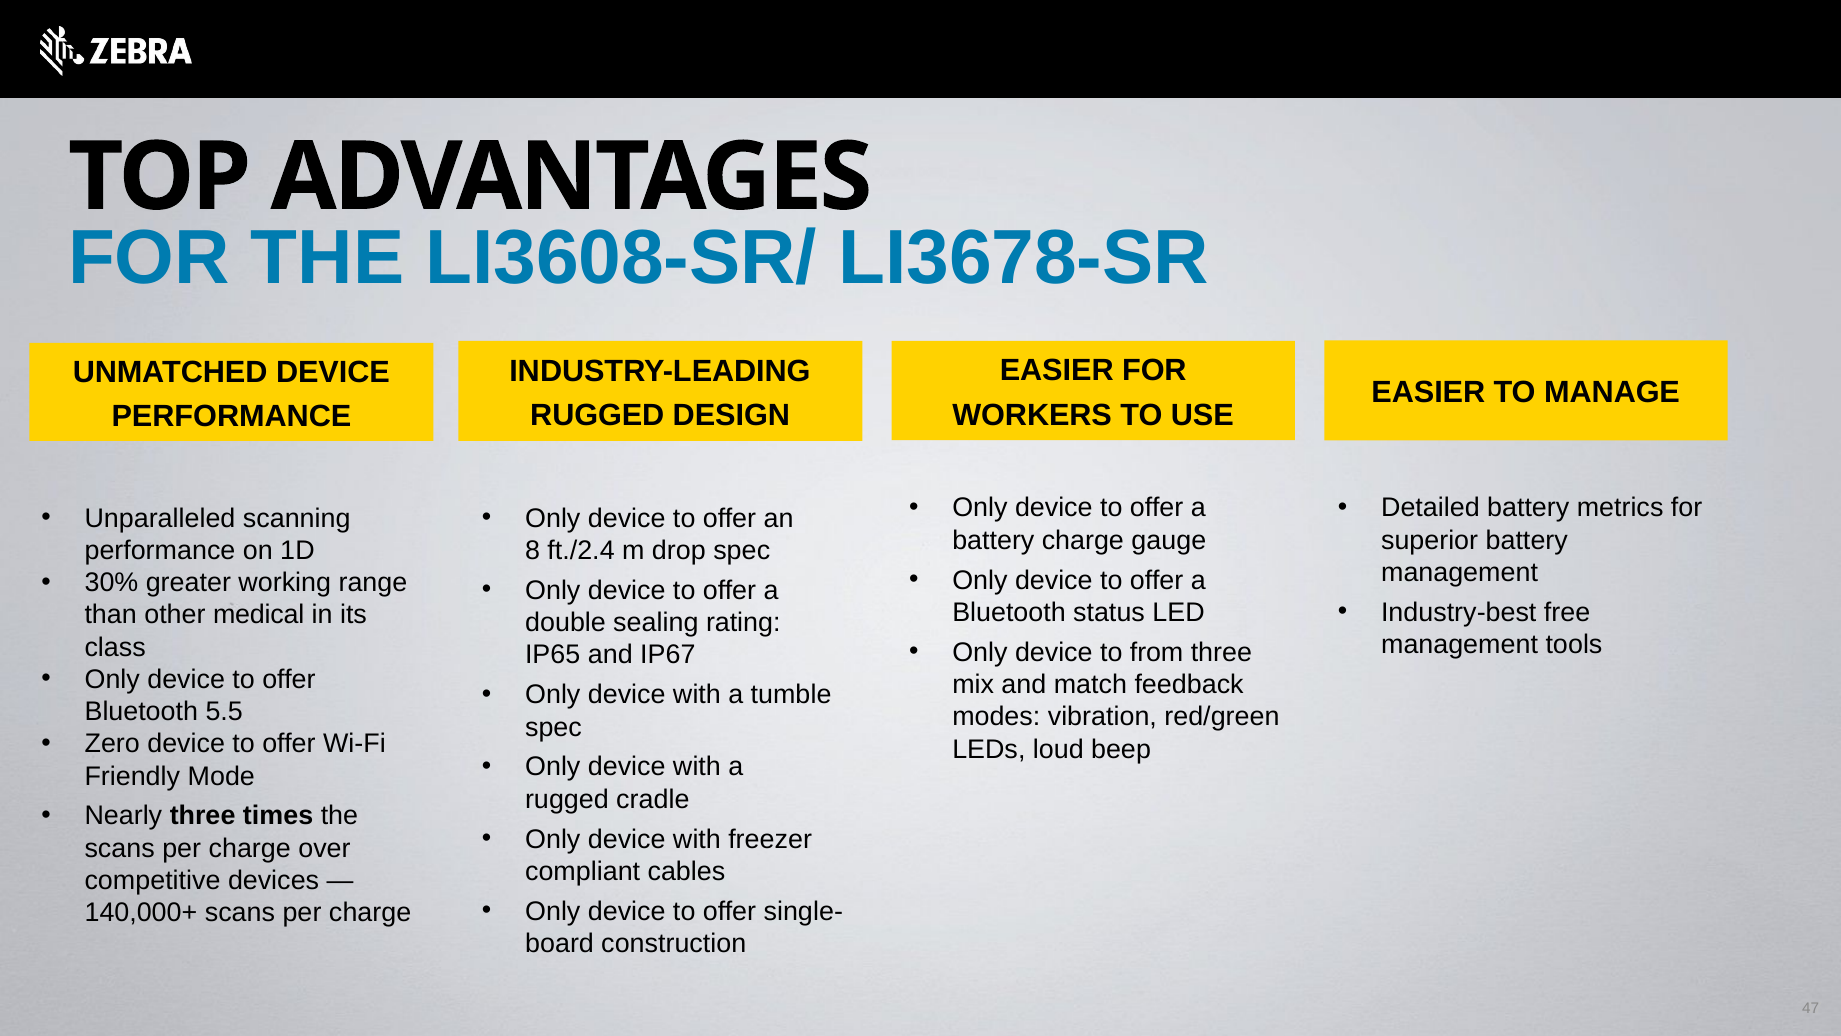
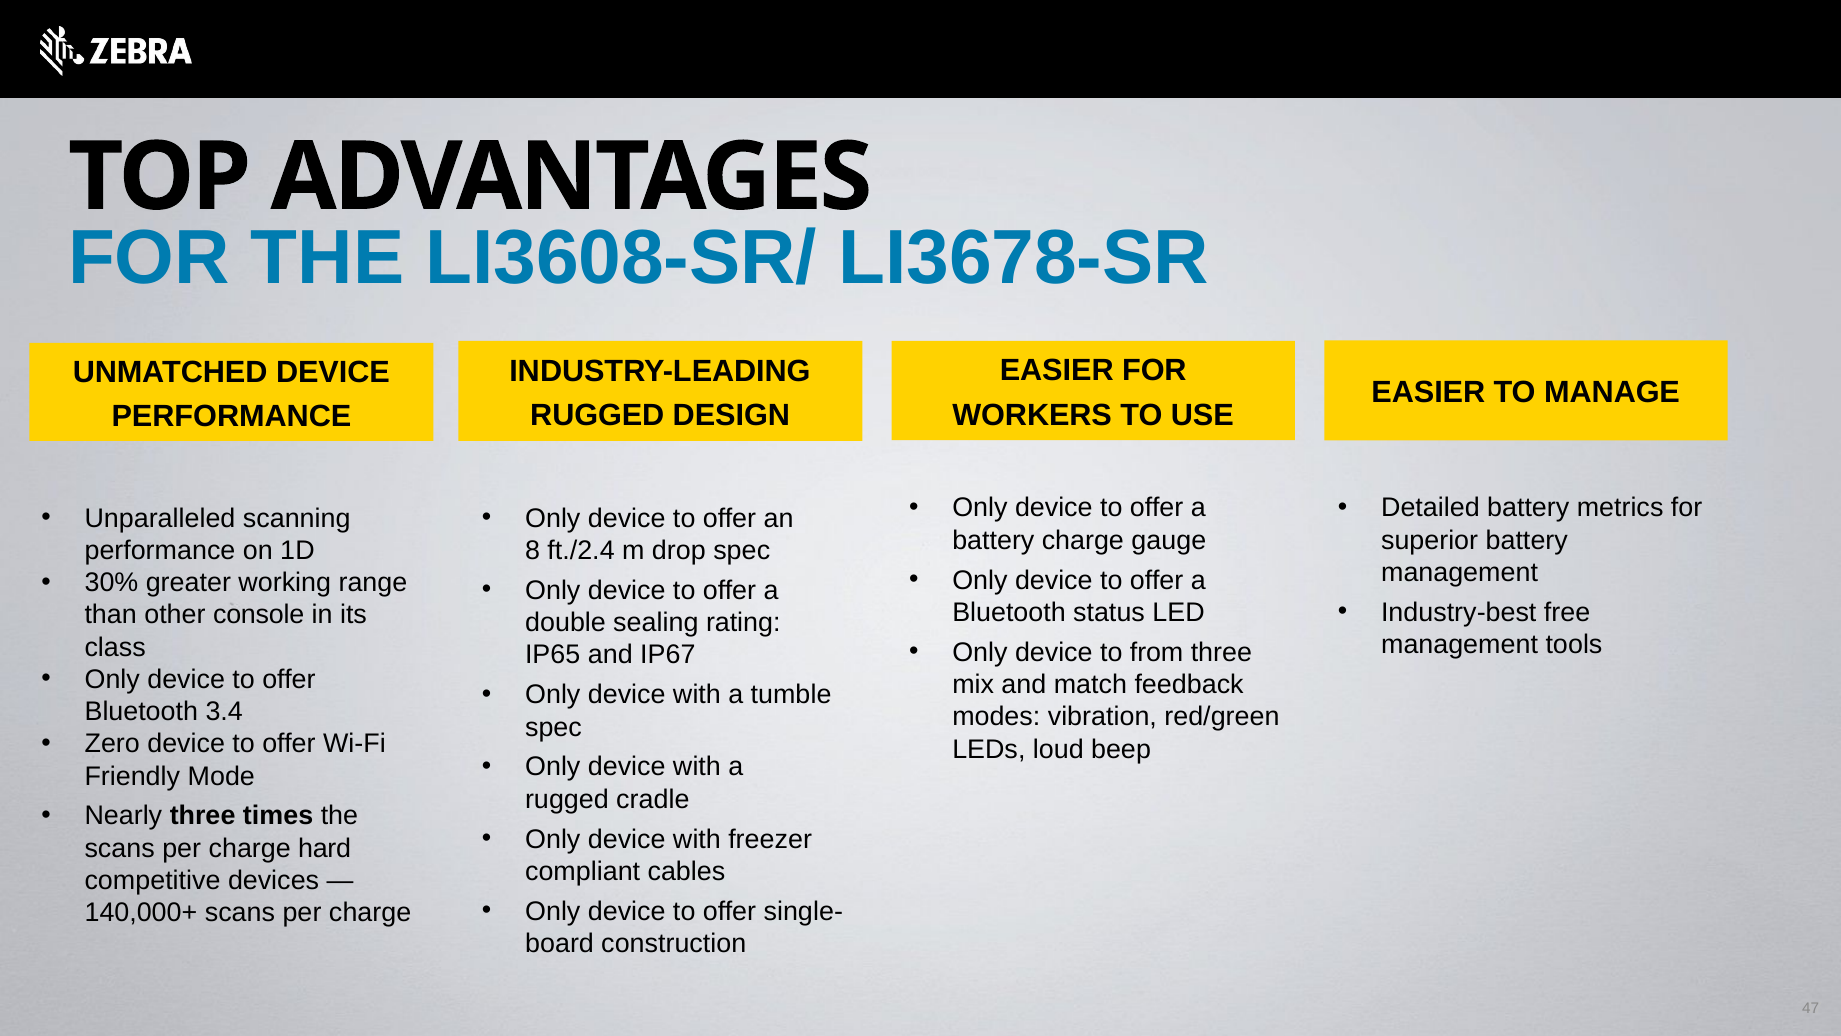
medical: medical -> console
5.5: 5.5 -> 3.4
over: over -> hard
